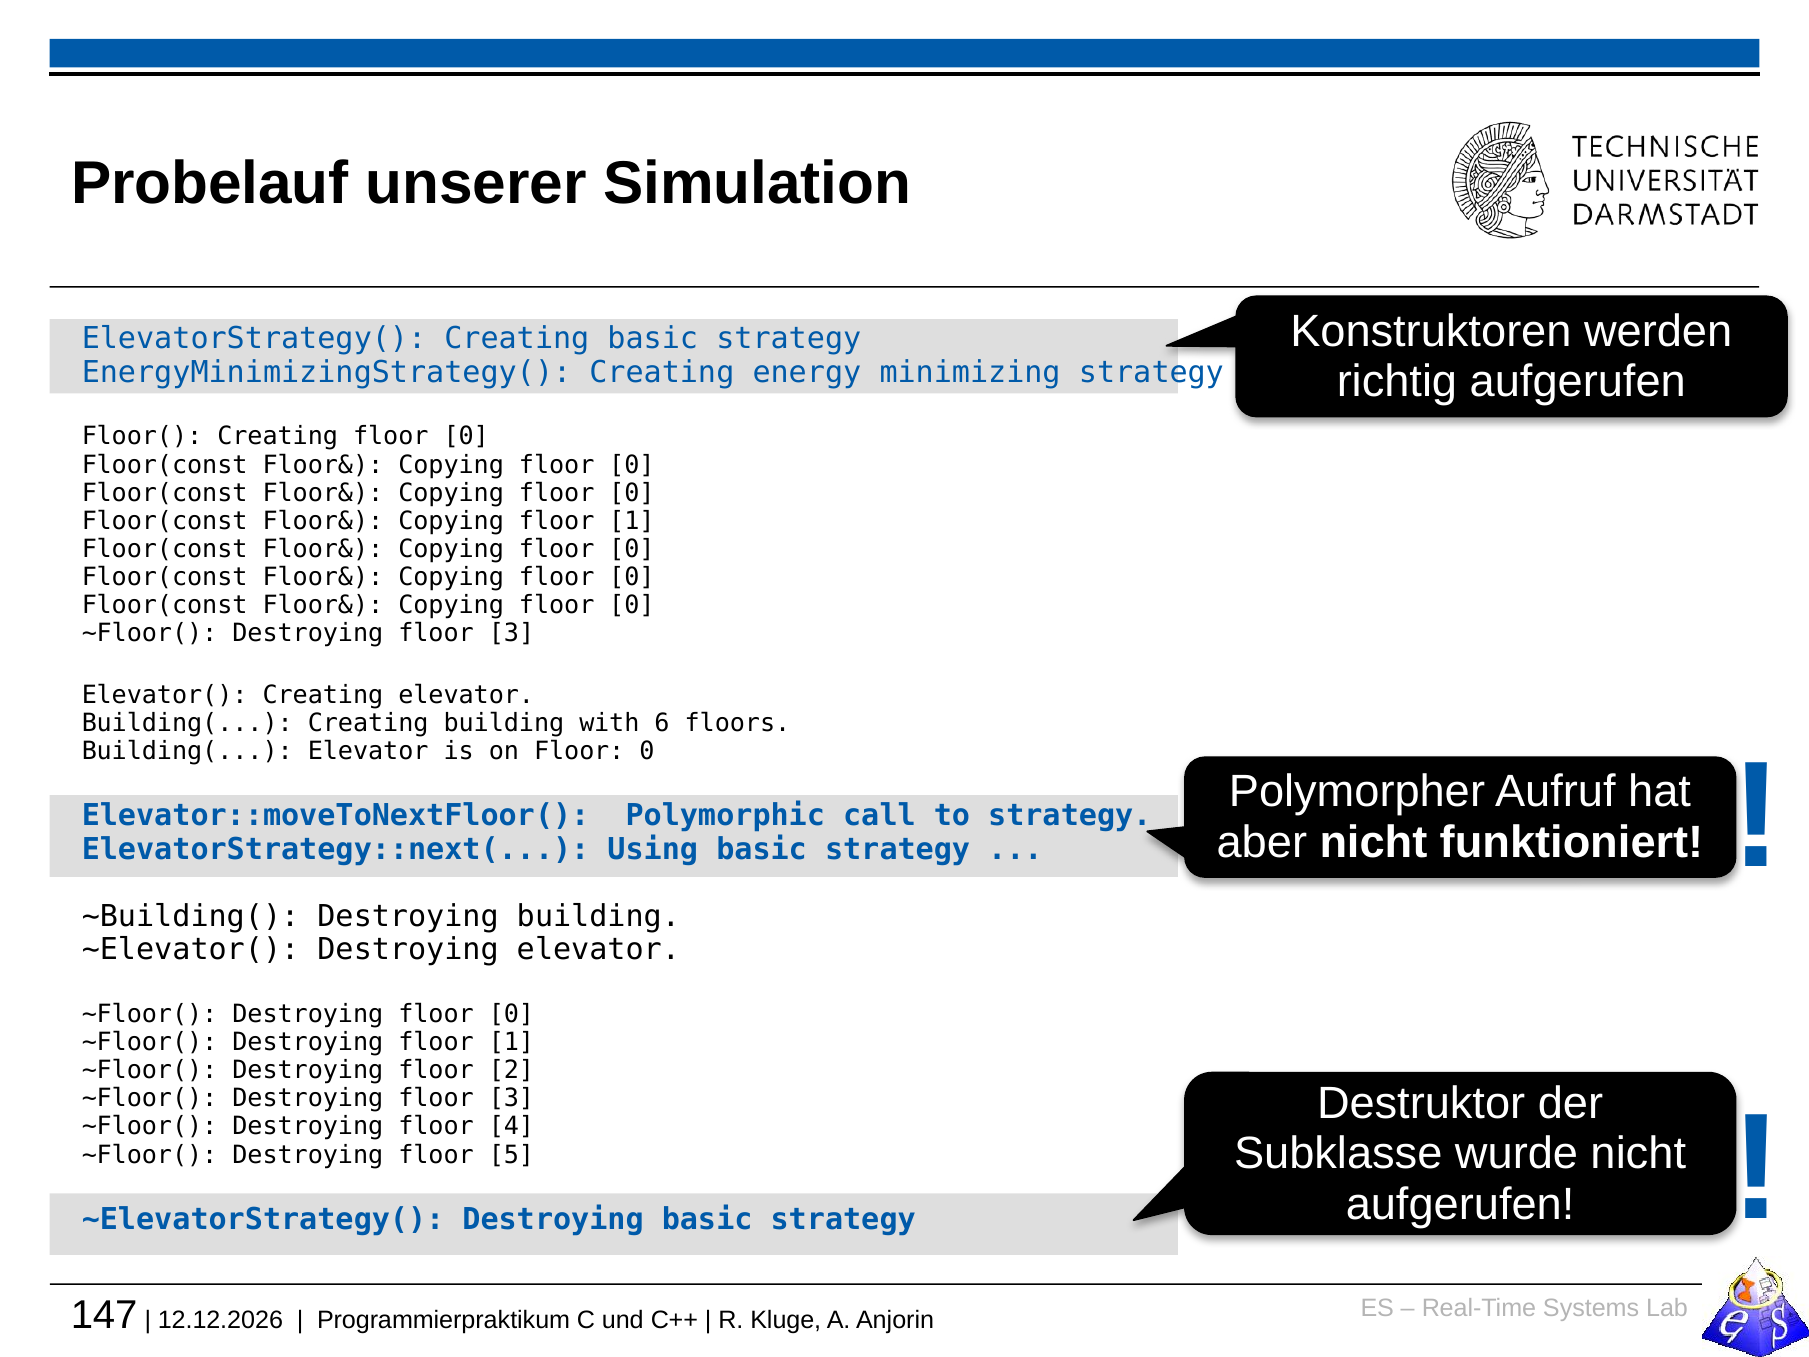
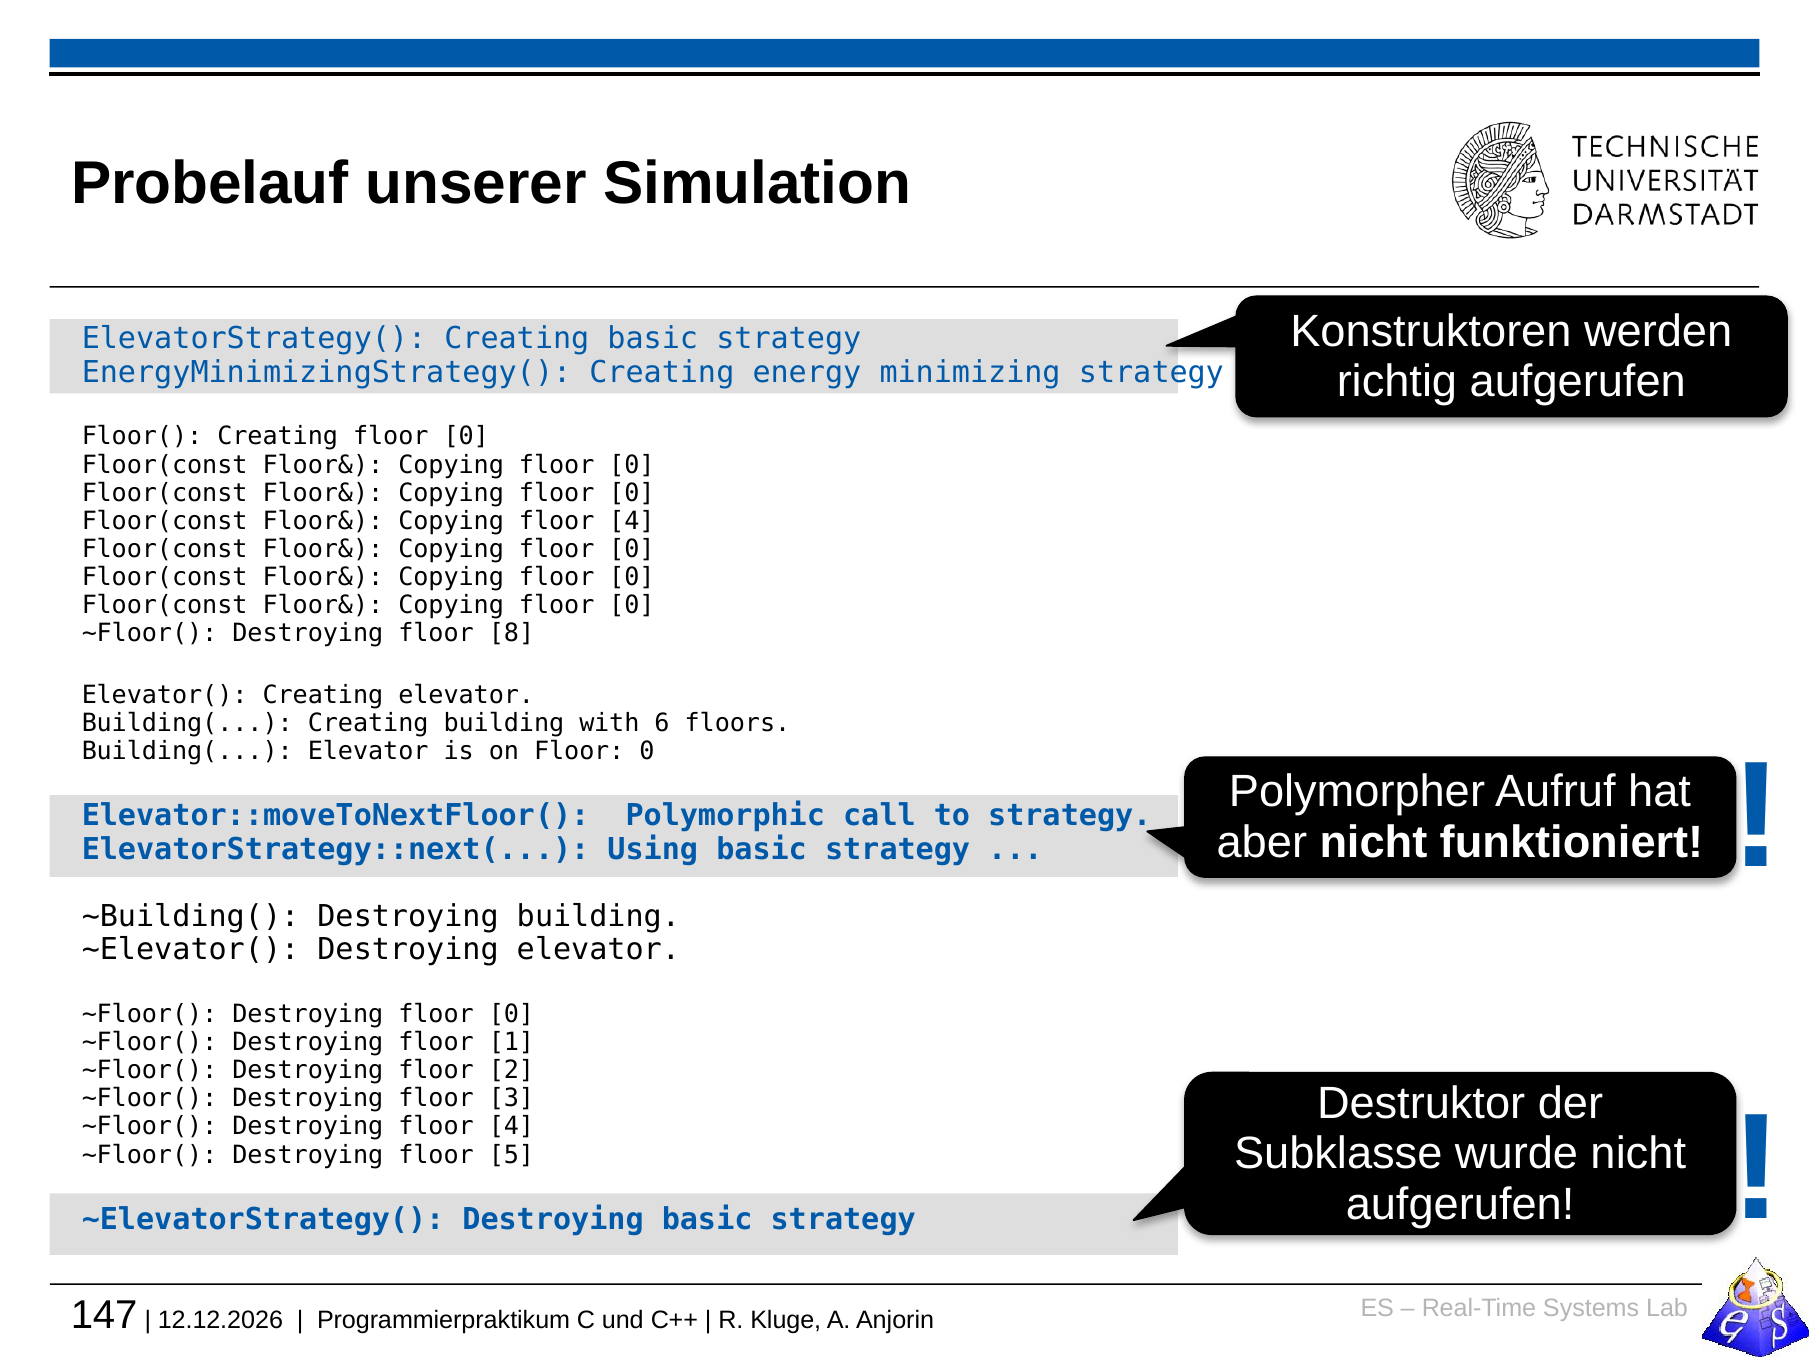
Copying floor 1: 1 -> 4
3 at (511, 633): 3 -> 8
